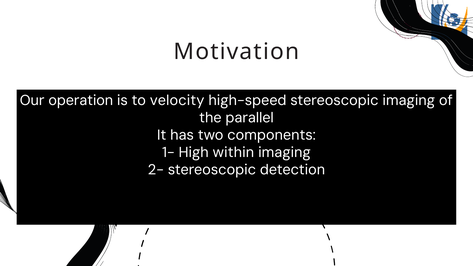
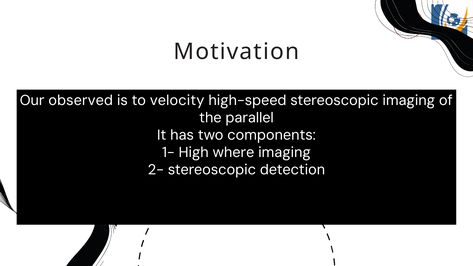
operation: operation -> observed
within: within -> where
